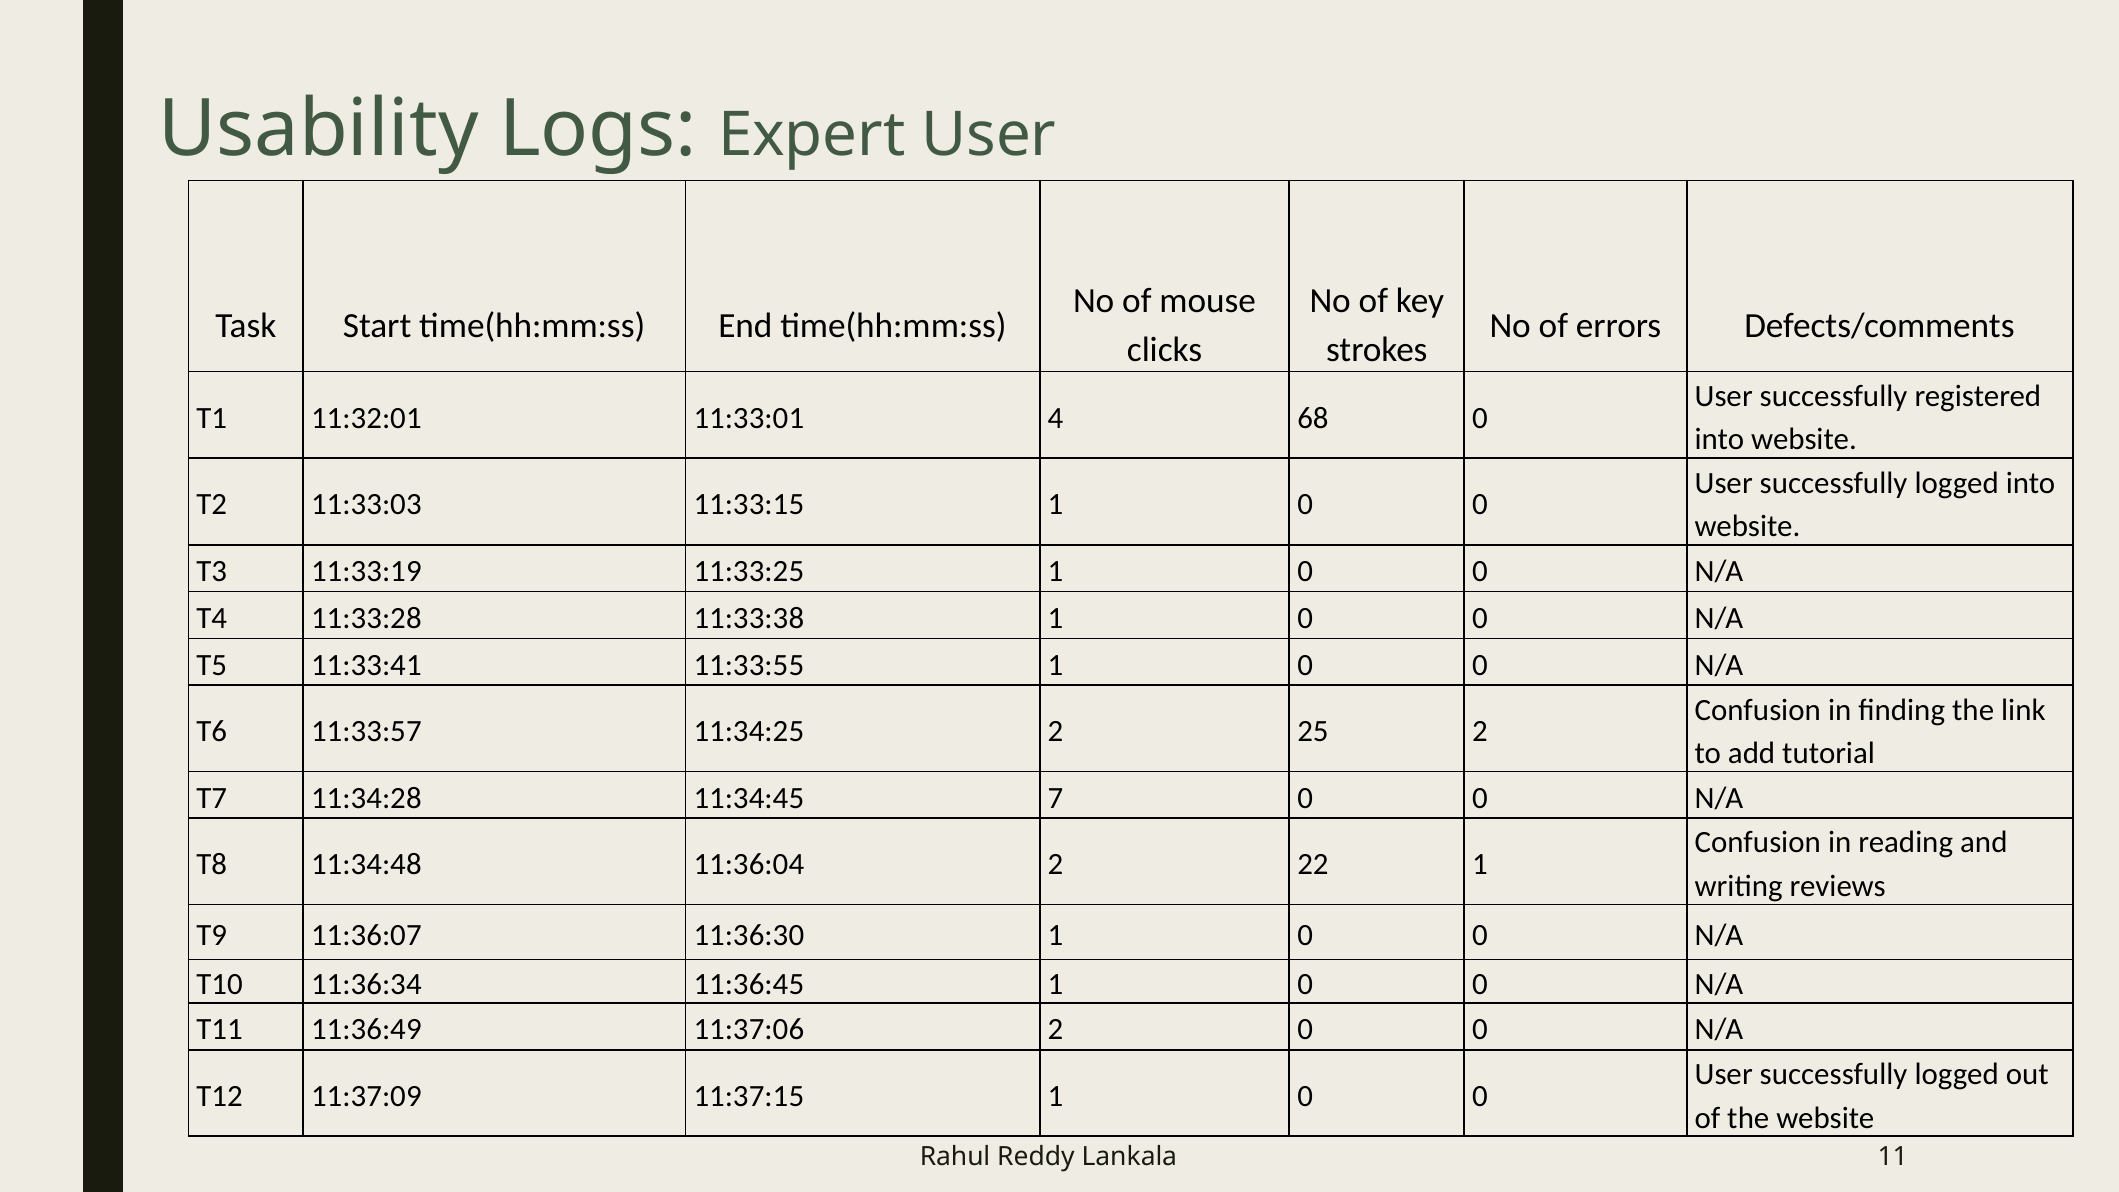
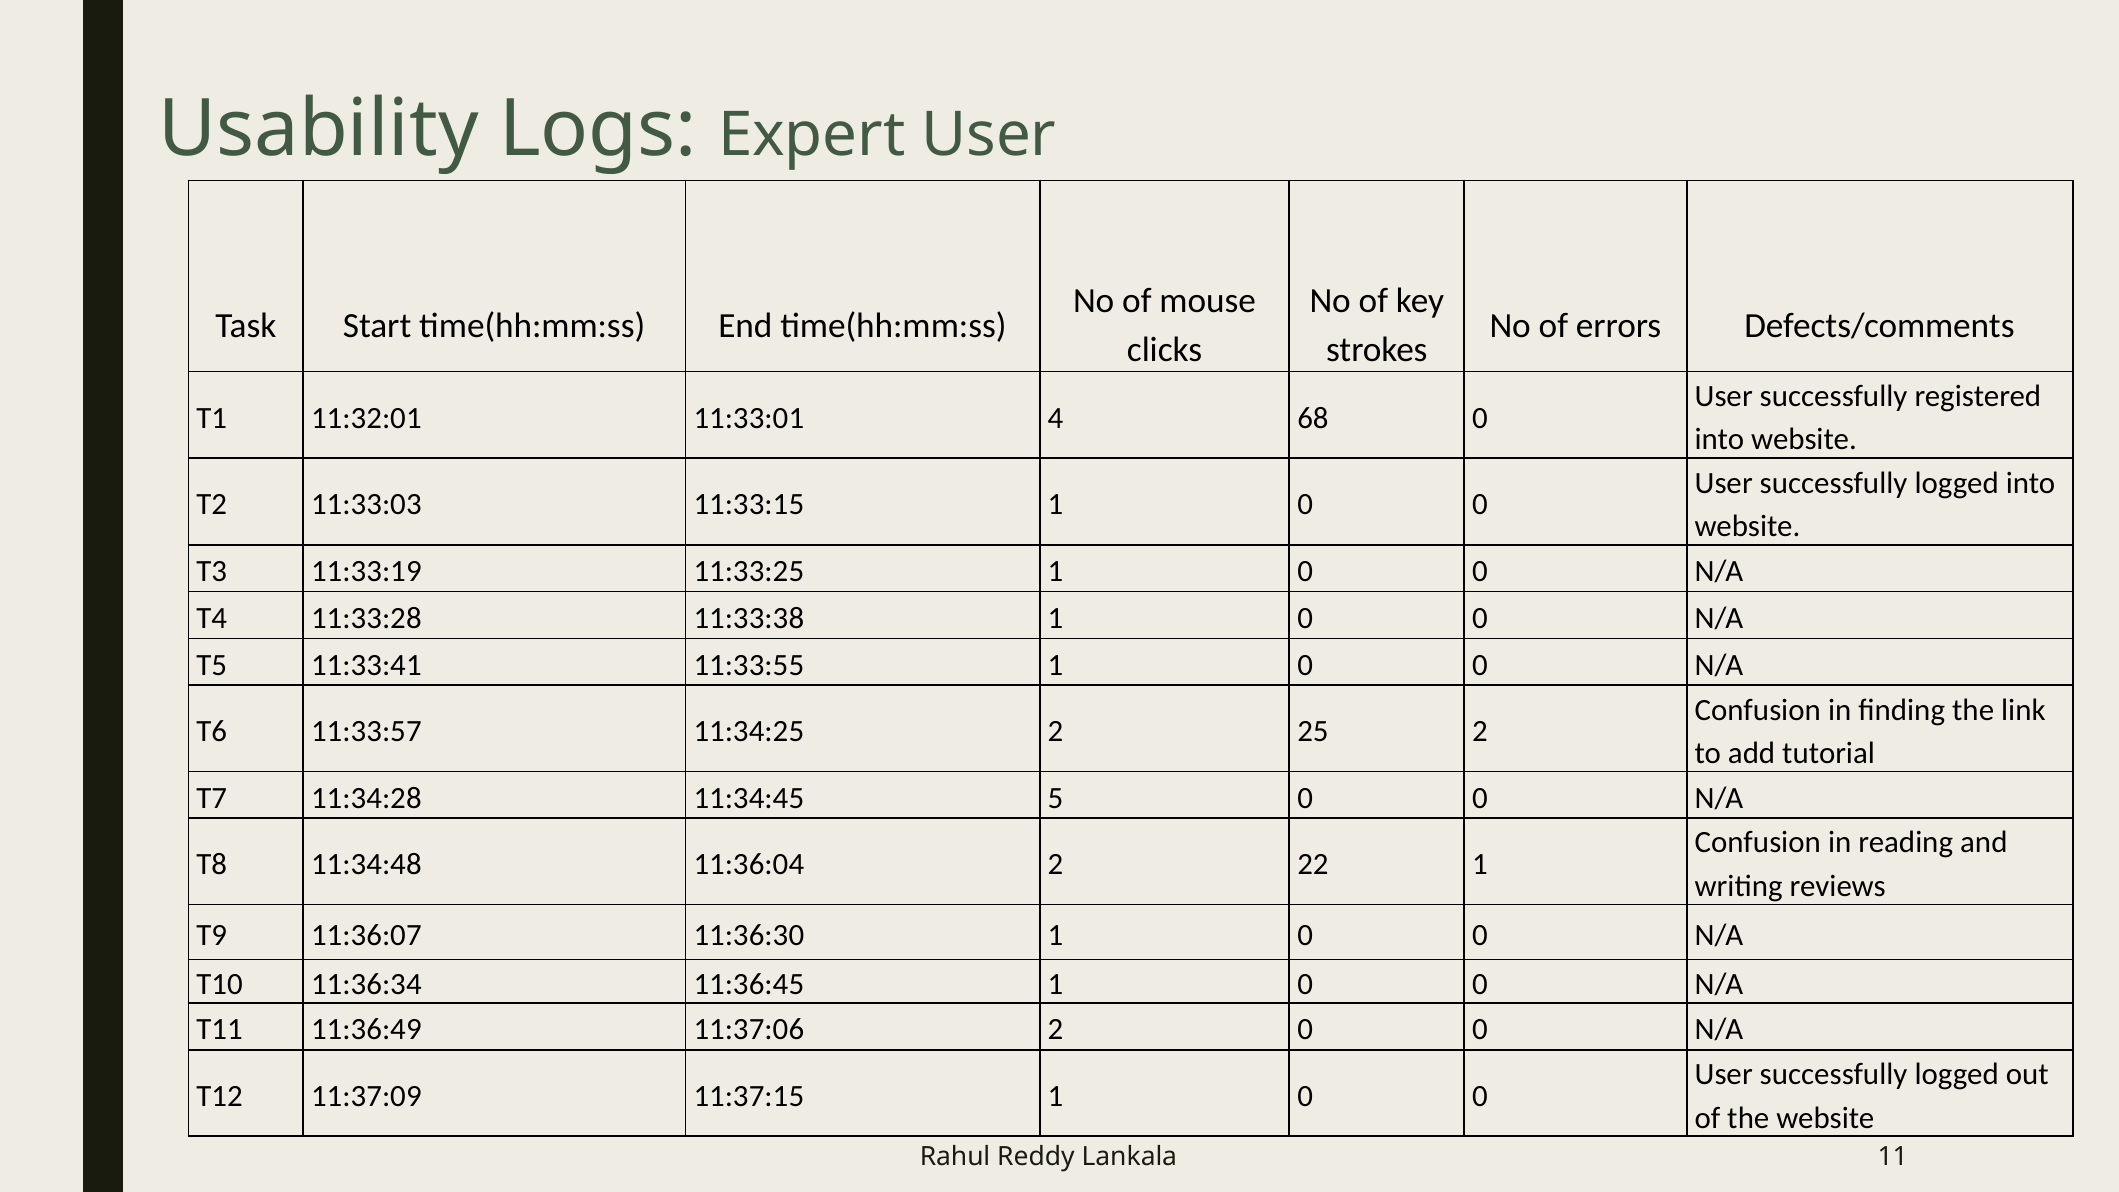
7: 7 -> 5
